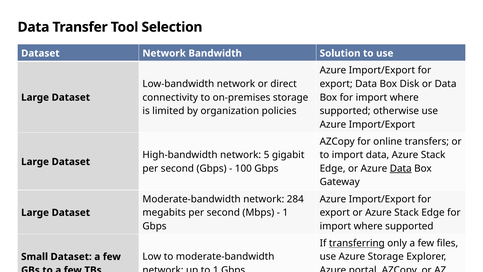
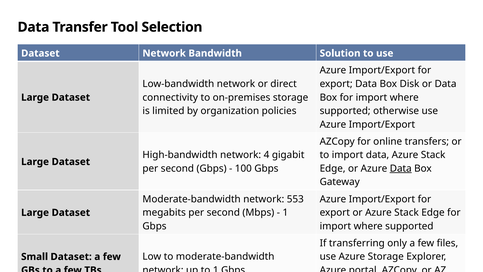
5: 5 -> 4
284: 284 -> 553
transferring underline: present -> none
